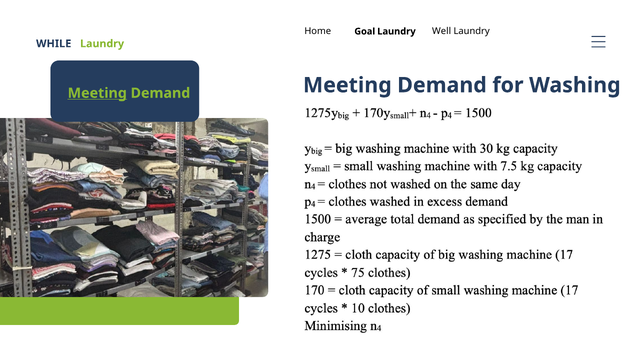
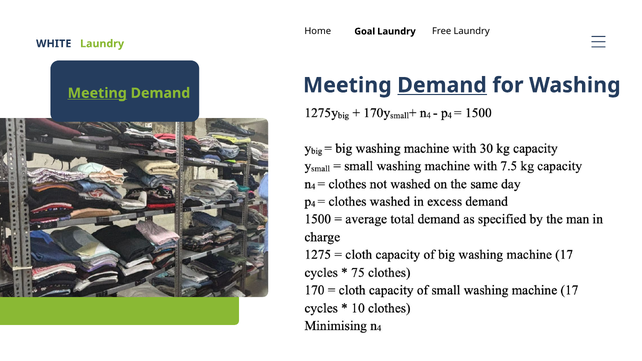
Well: Well -> Free
WHILE: WHILE -> WHITE
Demand at (442, 85) underline: none -> present
